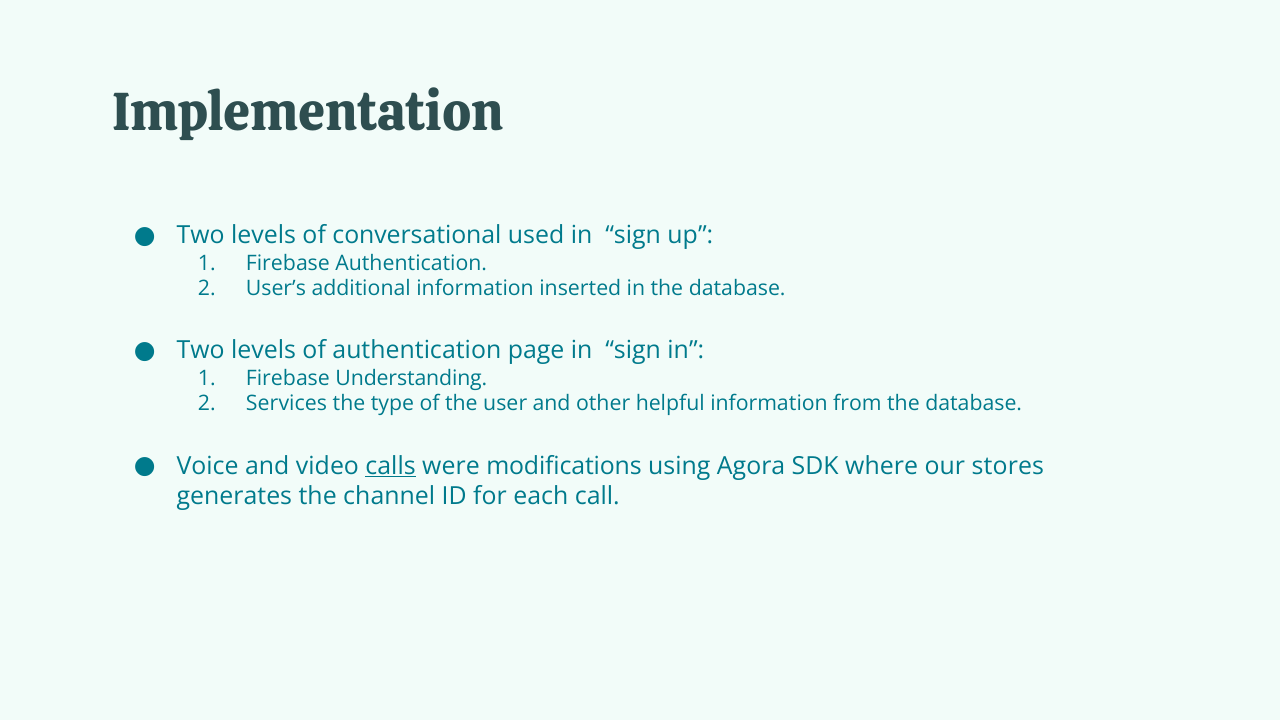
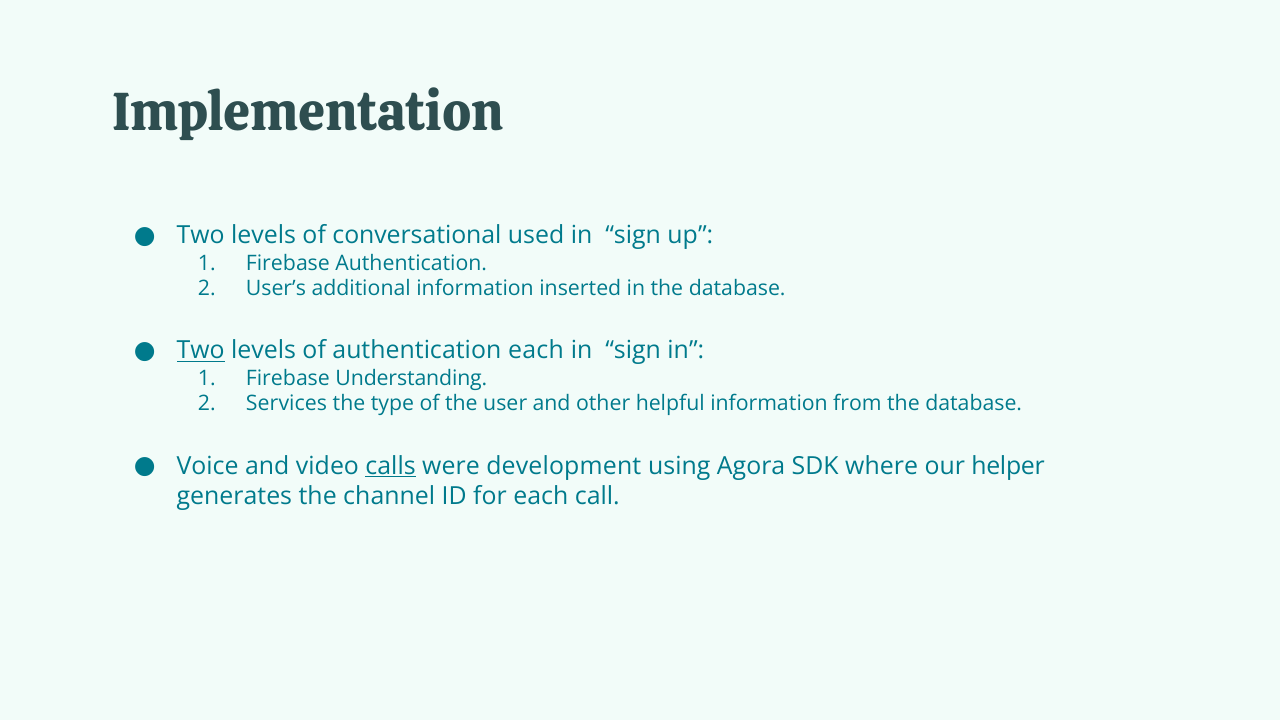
Two at (201, 351) underline: none -> present
authentication page: page -> each
modifications: modifications -> development
stores: stores -> helper
